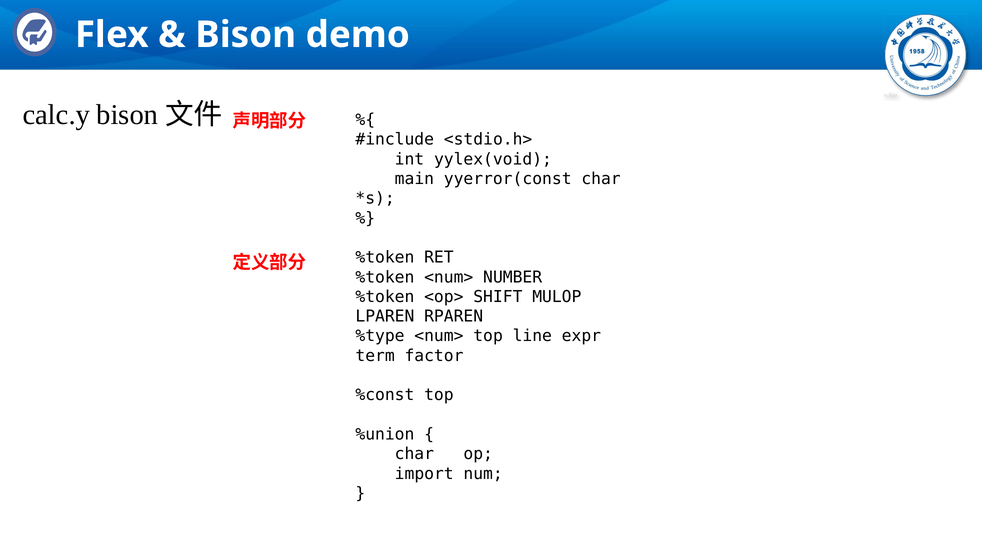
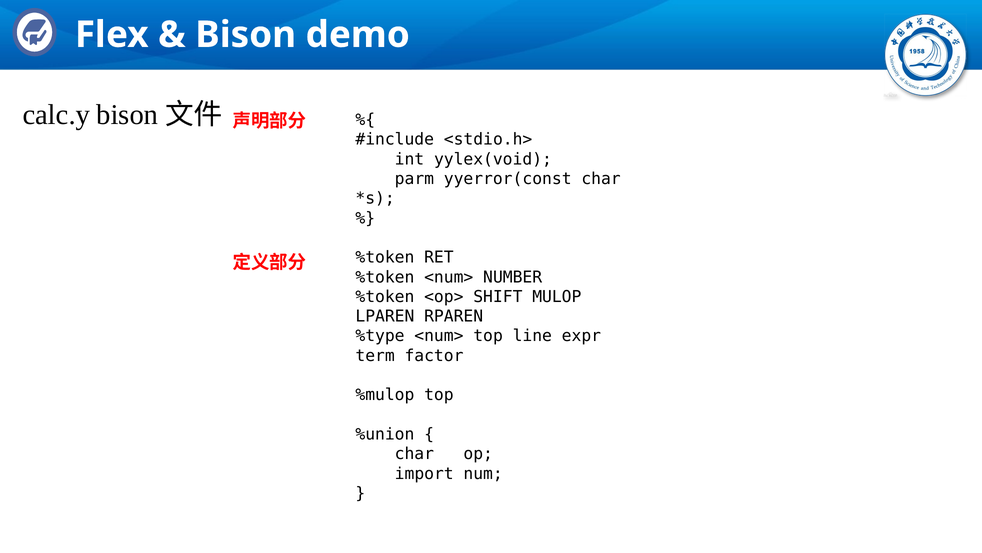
main: main -> parm
%const: %const -> %mulop
